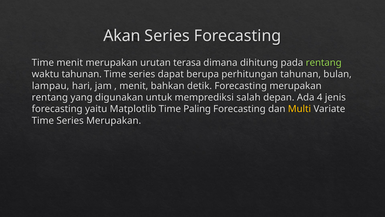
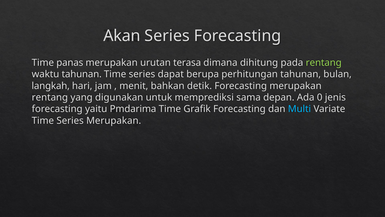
Time menit: menit -> panas
lampau: lampau -> langkah
salah: salah -> sama
4: 4 -> 0
Matplotlib: Matplotlib -> Pmdarima
Paling: Paling -> Grafik
Multi colour: yellow -> light blue
